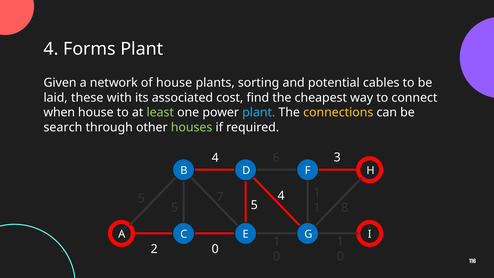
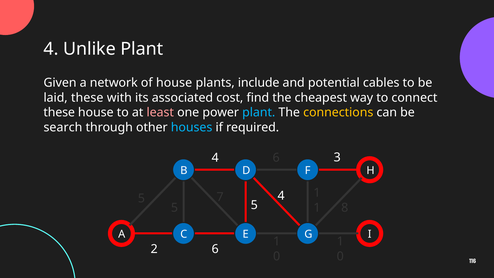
Forms: Forms -> Unlike
sorting: sorting -> include
when at (59, 112): when -> these
least colour: light green -> pink
houses colour: light green -> light blue
2 0: 0 -> 6
